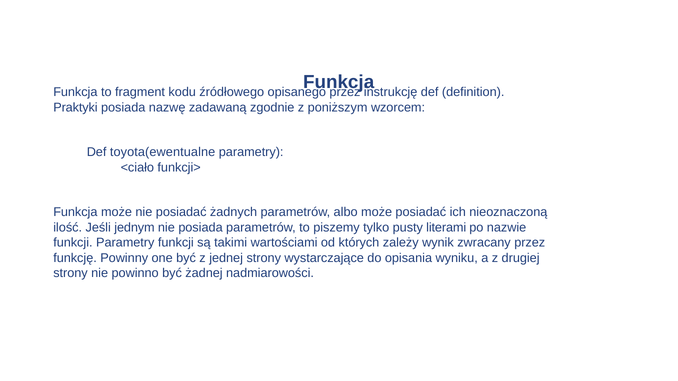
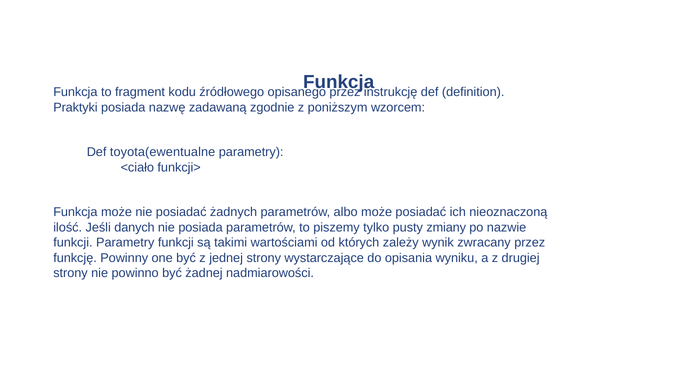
jednym: jednym -> danych
literami: literami -> zmiany
